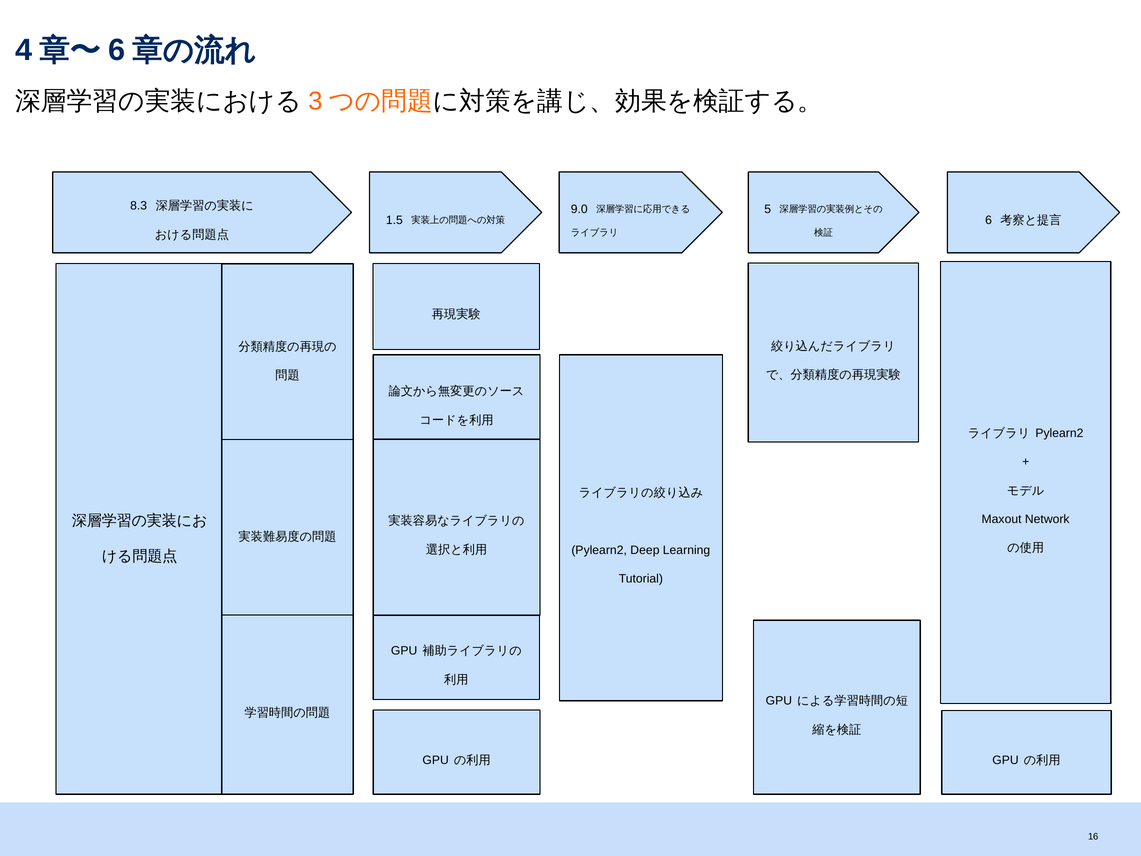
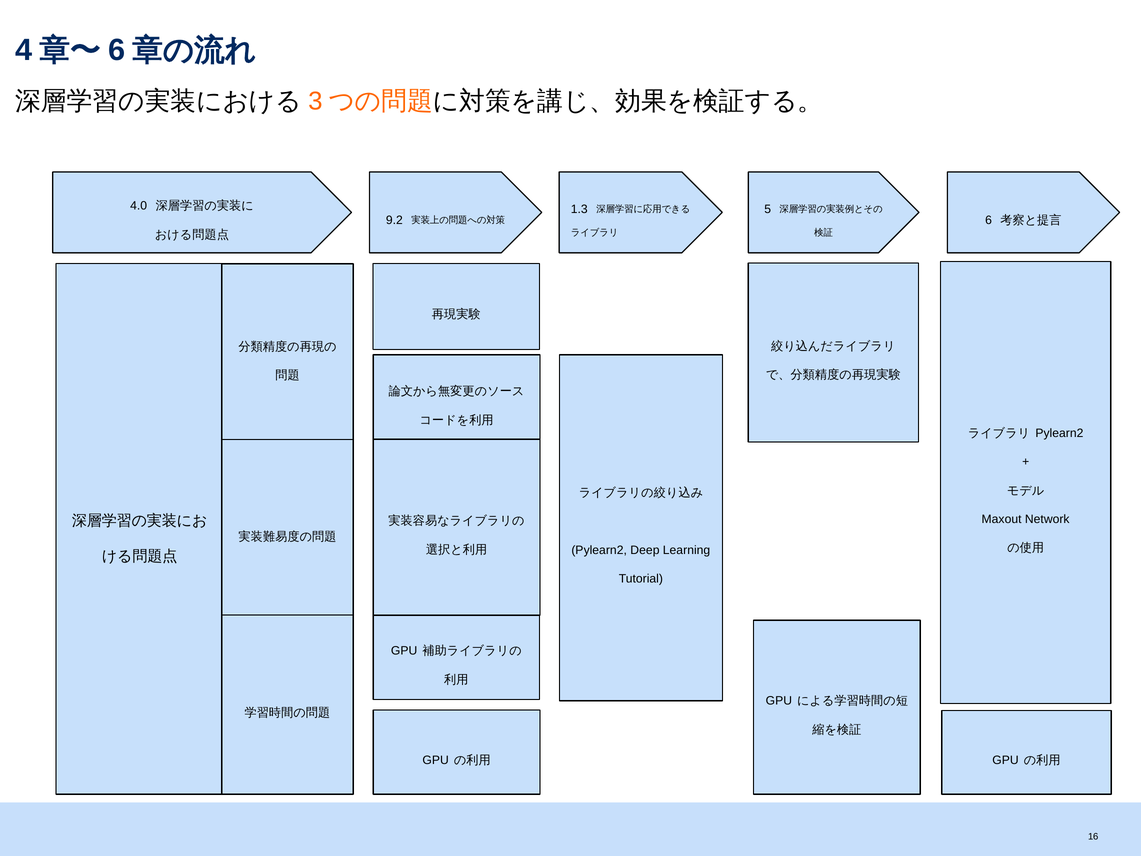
8.3: 8.3 -> 4.0
9.0: 9.0 -> 1.3
1.5: 1.5 -> 9.2
